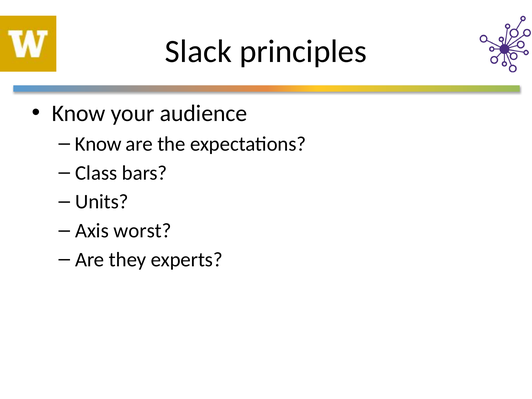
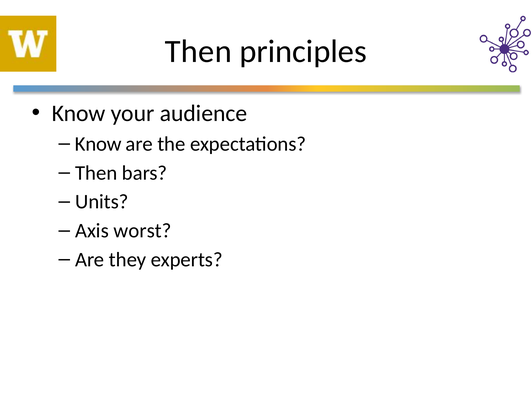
Slack at (198, 51): Slack -> Then
Class at (96, 173): Class -> Then
